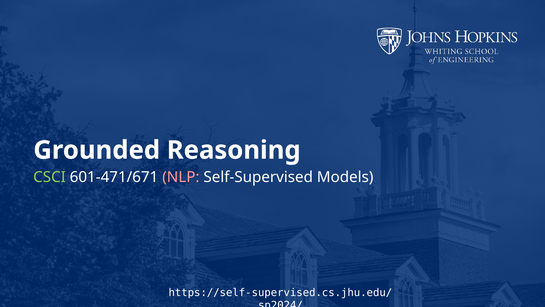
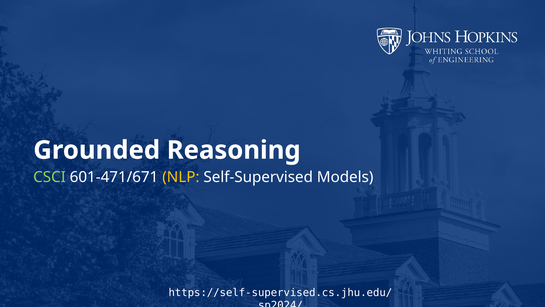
NLP colour: pink -> yellow
